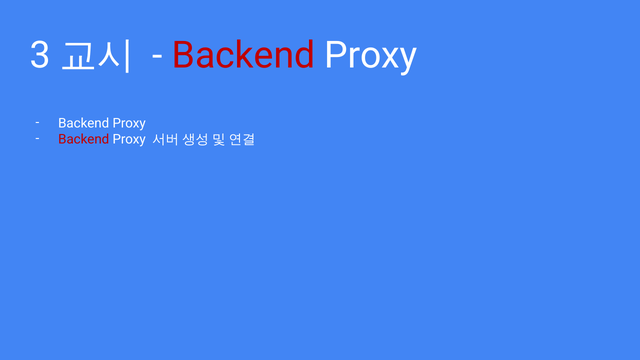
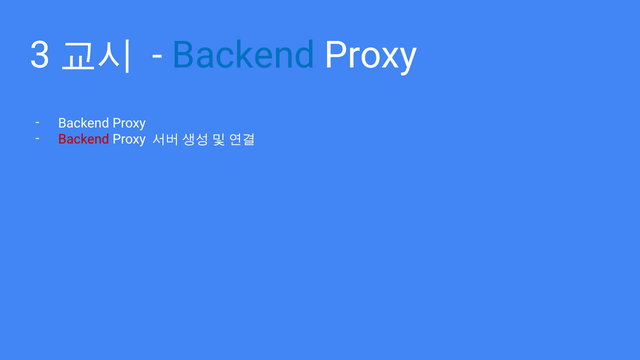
Backend at (244, 55) colour: red -> blue
